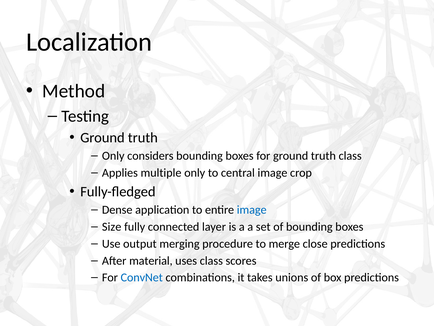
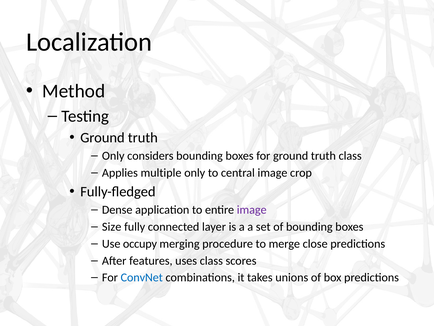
image at (252, 210) colour: blue -> purple
output: output -> occupy
material: material -> features
